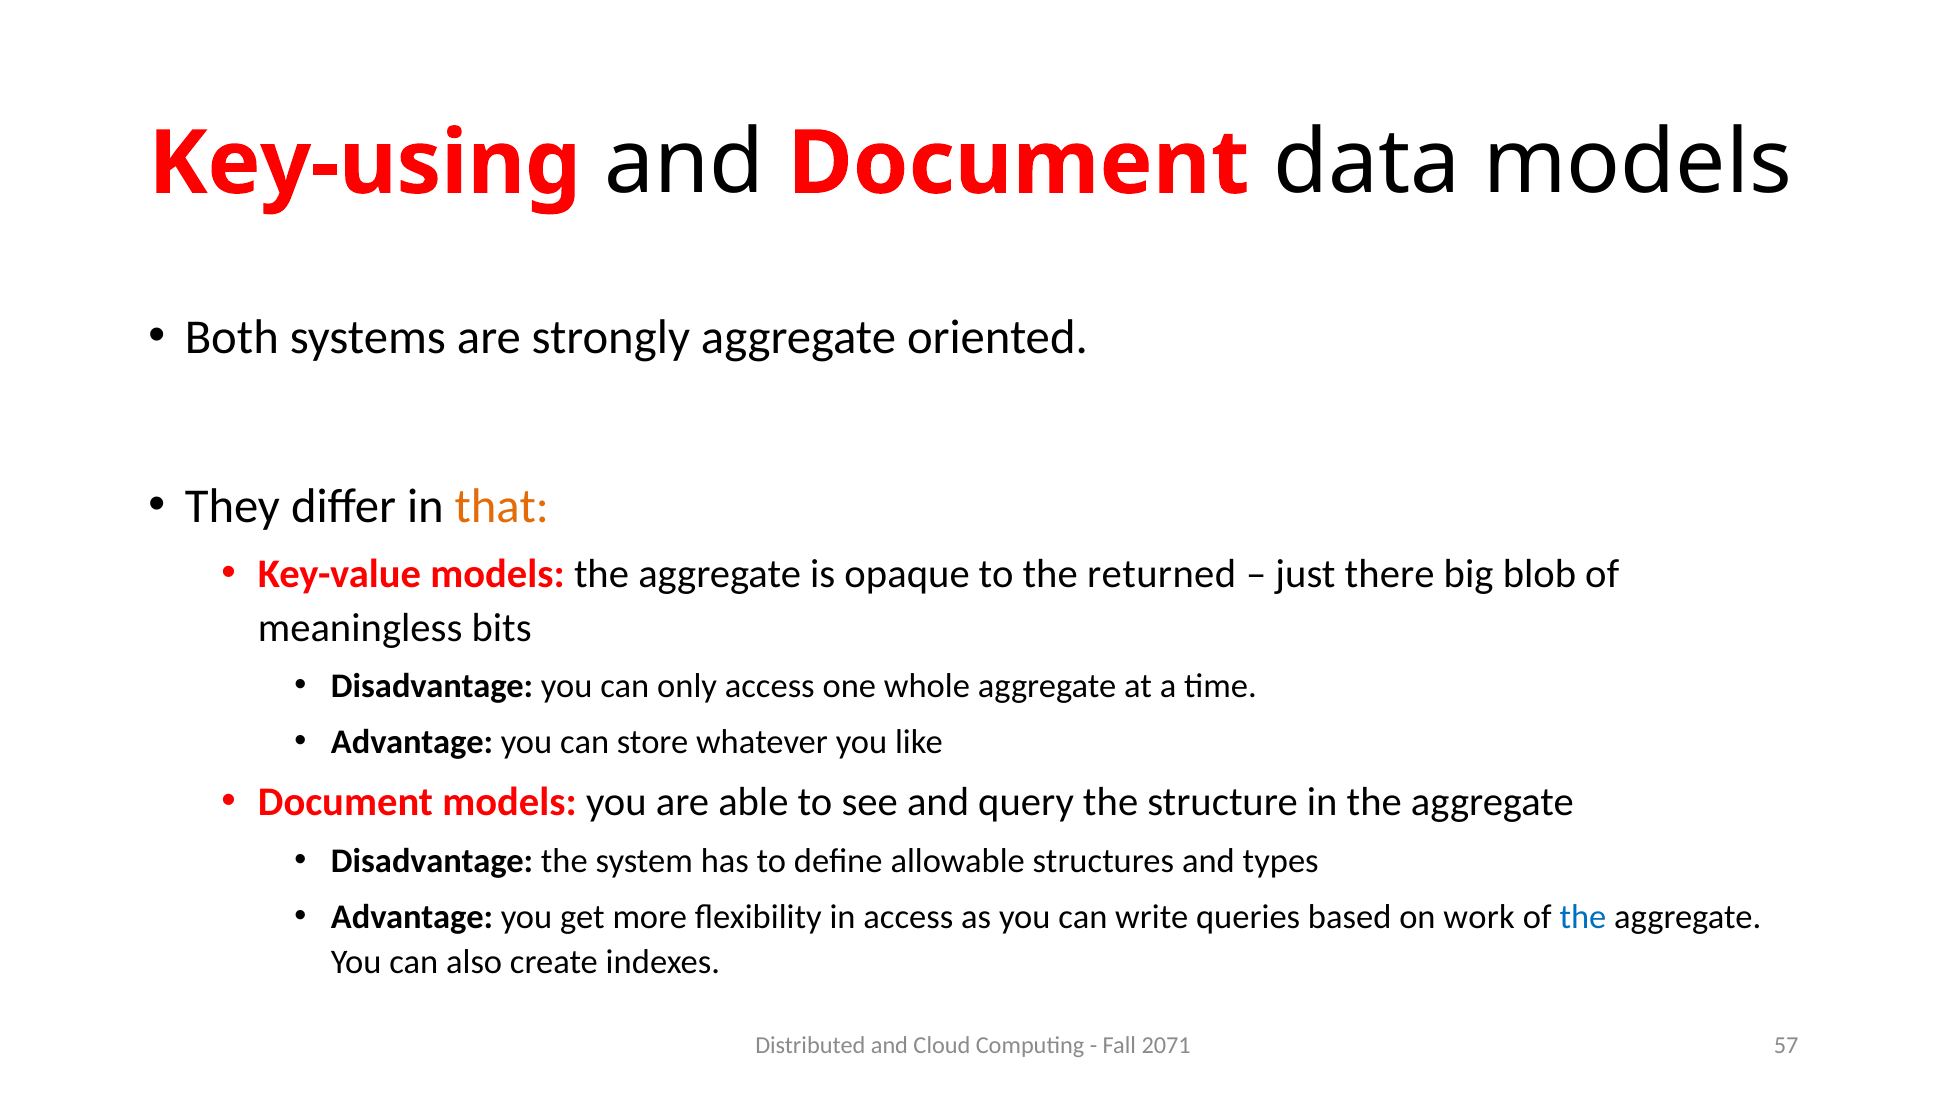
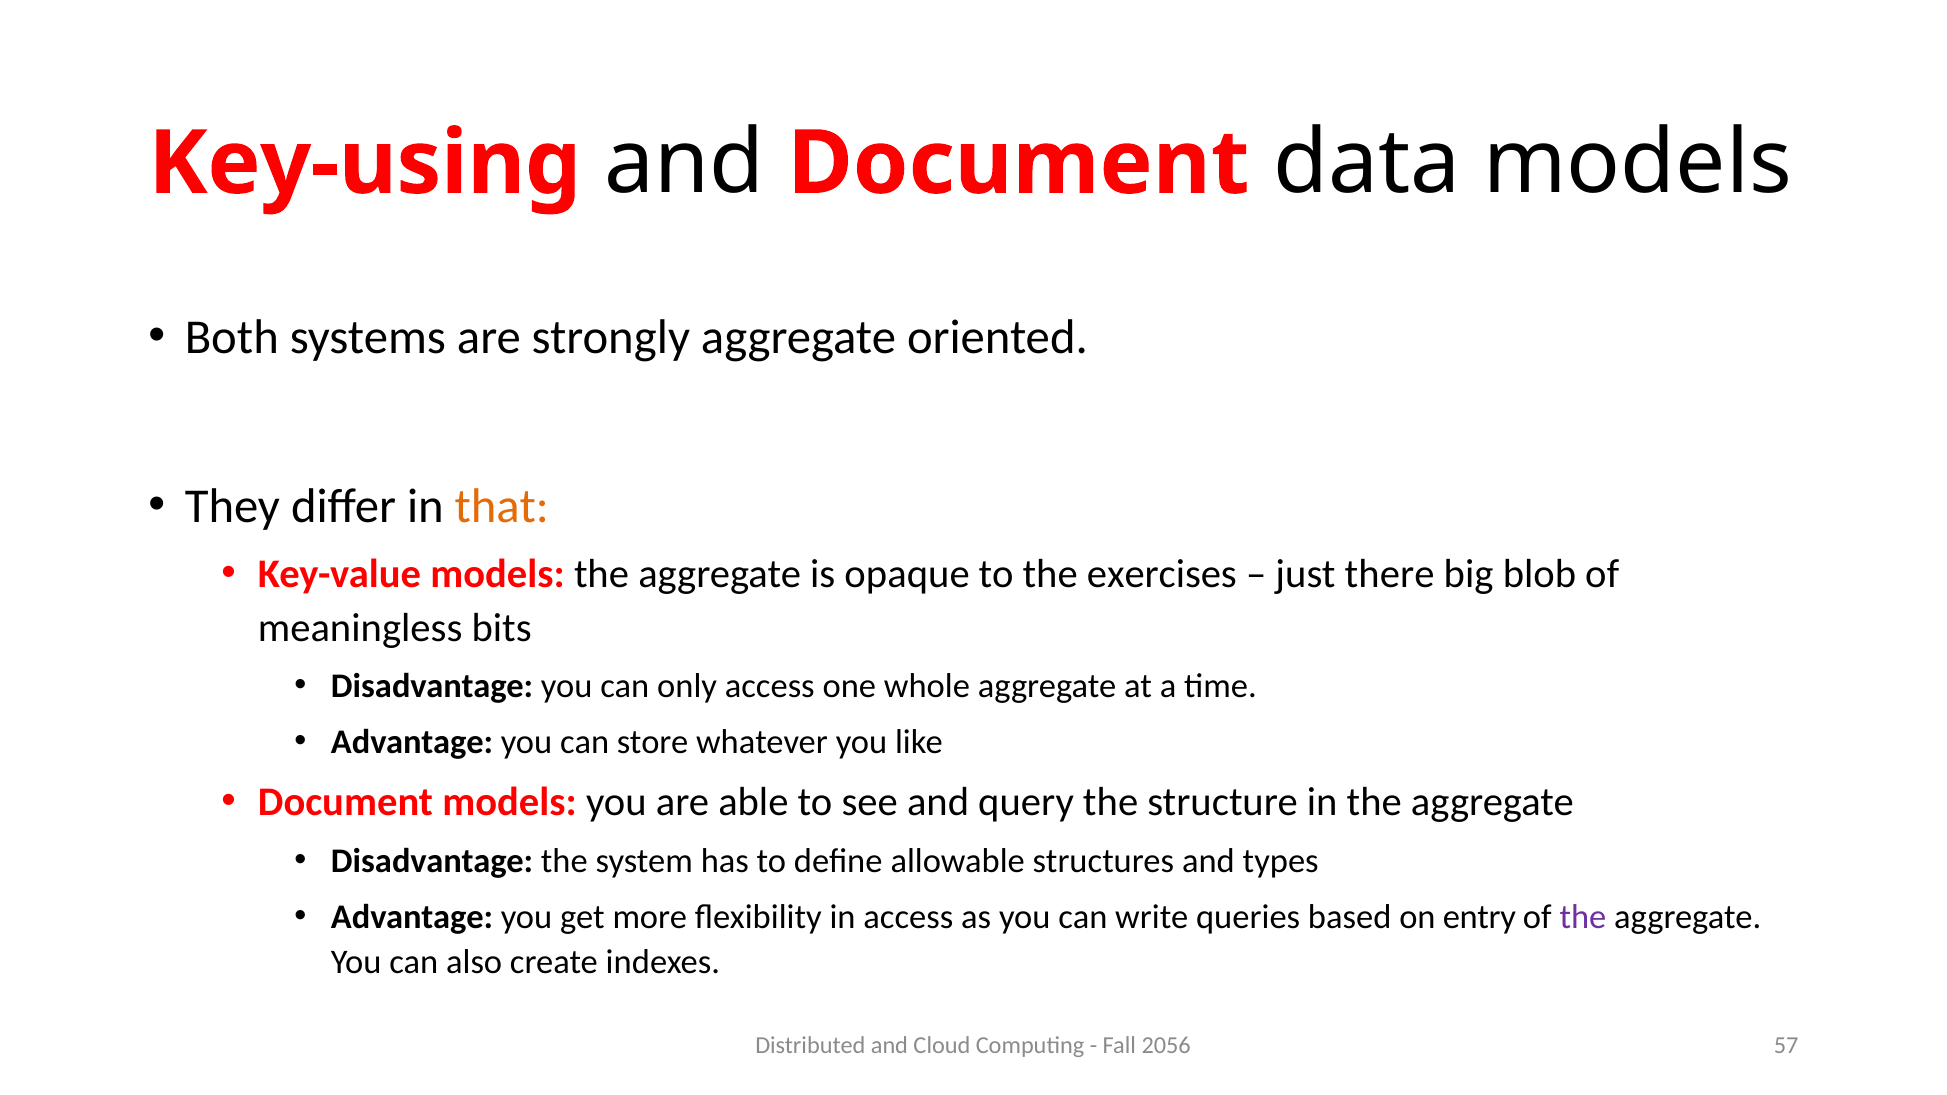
returned: returned -> exercises
work: work -> entry
the at (1583, 917) colour: blue -> purple
2071: 2071 -> 2056
